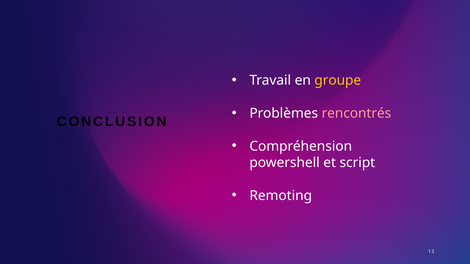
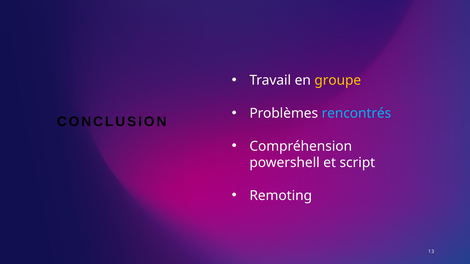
rencontrés colour: pink -> light blue
